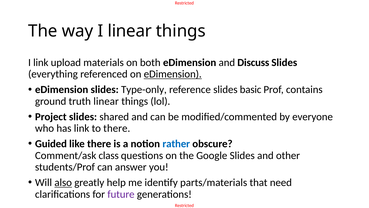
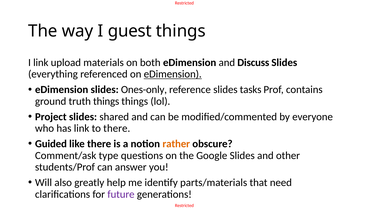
I linear: linear -> guest
Type-only: Type-only -> Ones-only
basic: basic -> tasks
truth linear: linear -> things
rather colour: blue -> orange
class: class -> type
also underline: present -> none
